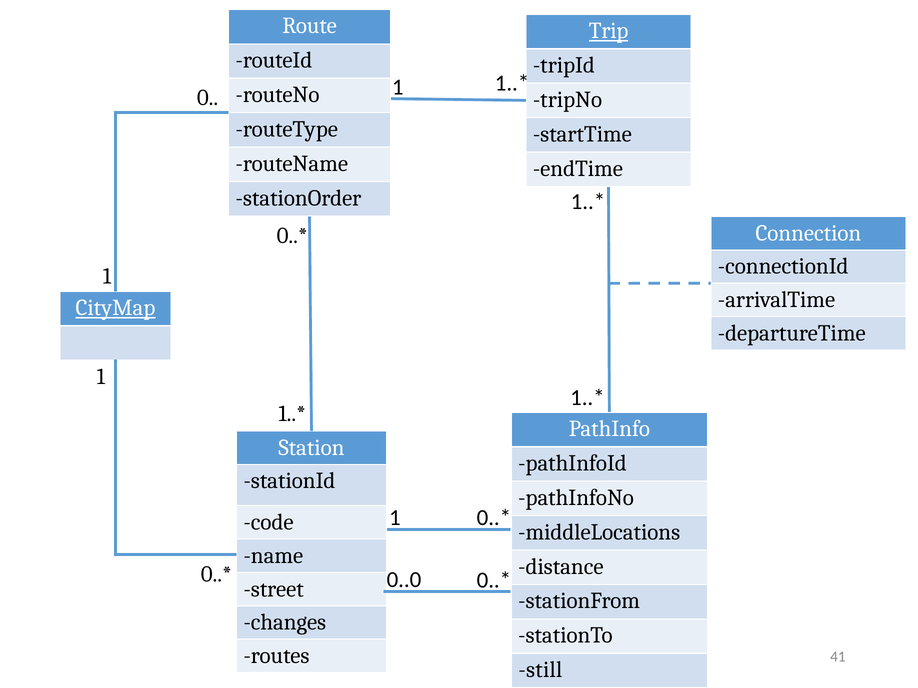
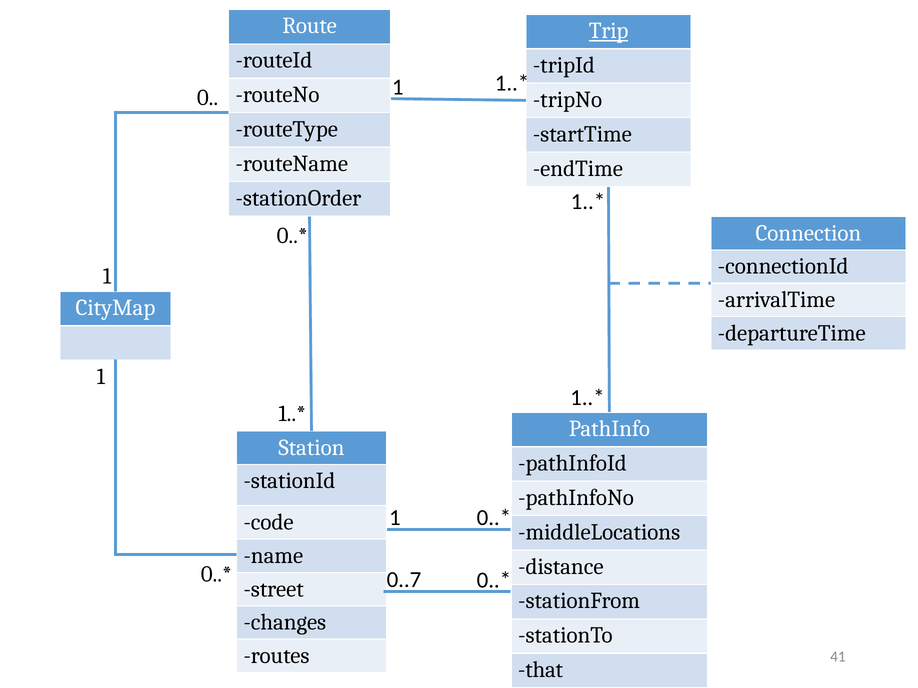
CityMap underline: present -> none
0..0: 0..0 -> 0..7
still: still -> that
